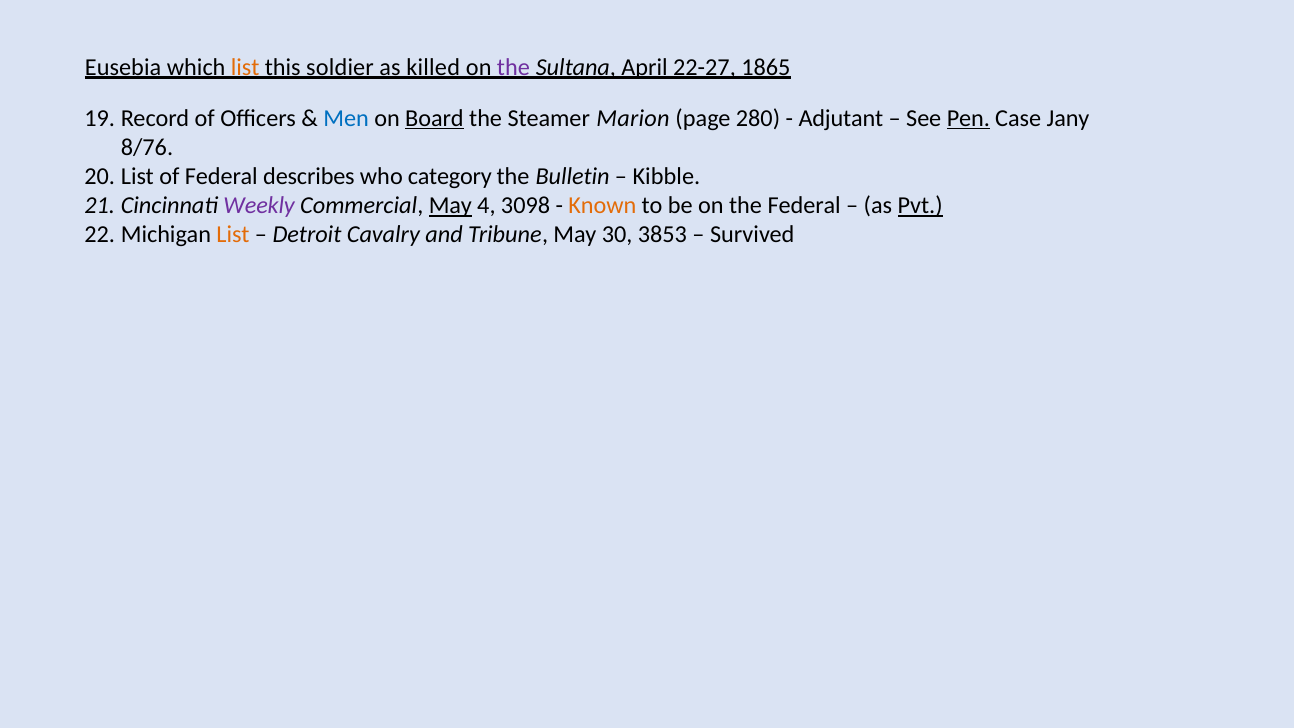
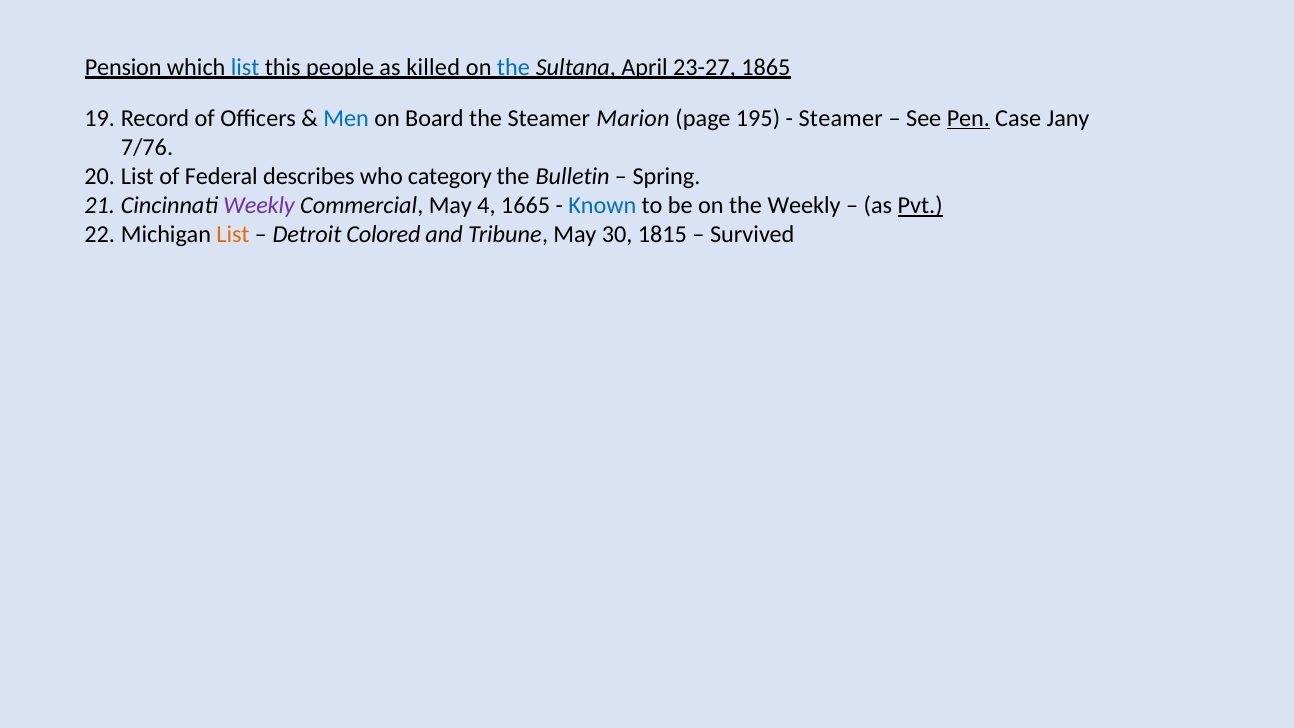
Eusebia: Eusebia -> Pension
list at (245, 67) colour: orange -> blue
soldier: soldier -> people
the at (513, 67) colour: purple -> blue
22-27: 22-27 -> 23-27
Board underline: present -> none
280: 280 -> 195
Adjutant at (841, 118): Adjutant -> Steamer
8/76: 8/76 -> 7/76
Kibble: Kibble -> Spring
May at (450, 205) underline: present -> none
3098: 3098 -> 1665
Known colour: orange -> blue
the Federal: Federal -> Weekly
Cavalry: Cavalry -> Colored
3853: 3853 -> 1815
